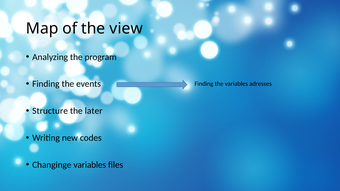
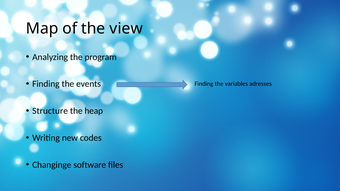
later: later -> heap
Changinge variables: variables -> software
